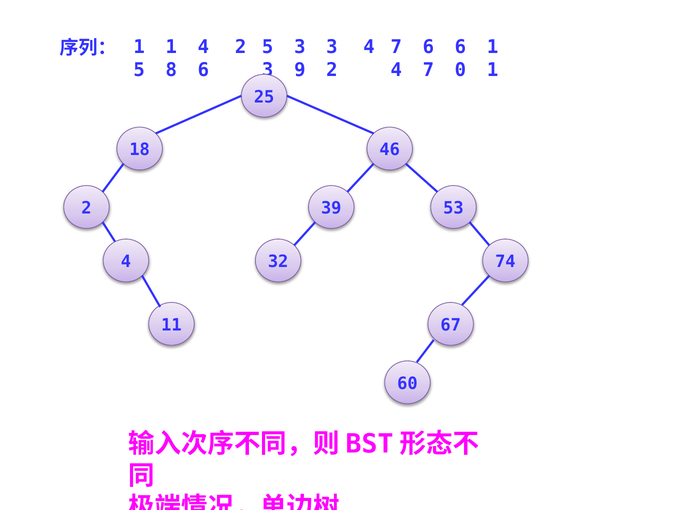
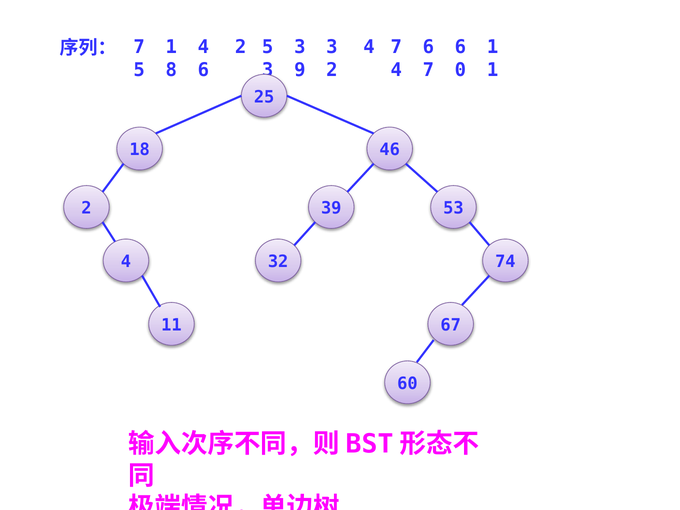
1 at (139, 47): 1 -> 7
